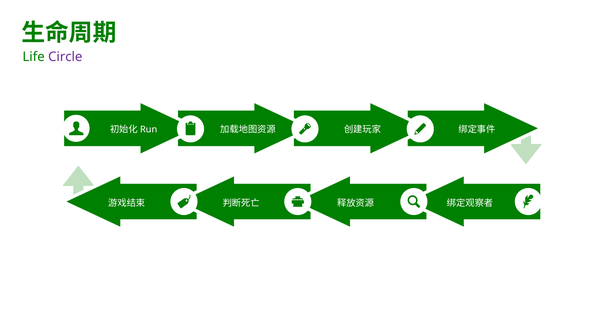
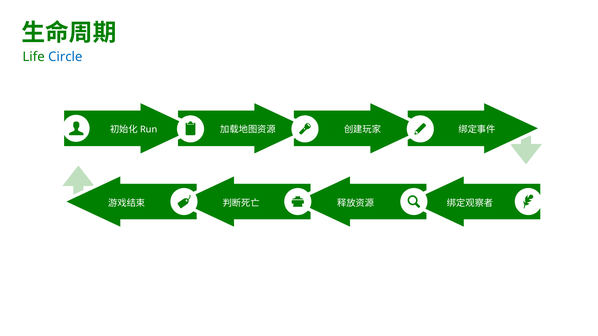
Circle colour: purple -> blue
